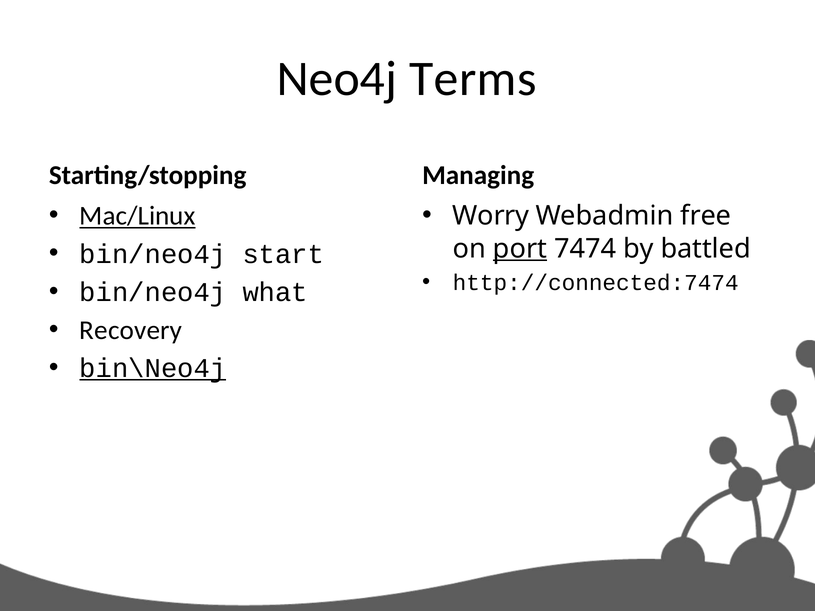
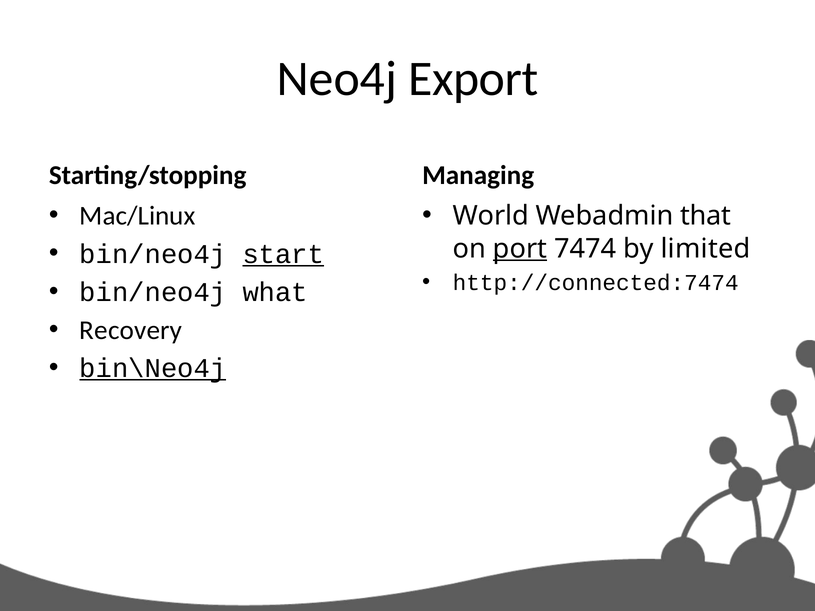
Terms: Terms -> Export
Mac/Linux underline: present -> none
Worry: Worry -> World
free: free -> that
start underline: none -> present
battled: battled -> limited
